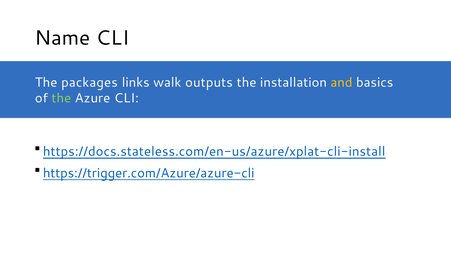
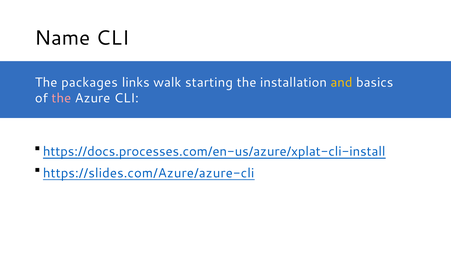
outputs: outputs -> starting
the at (61, 98) colour: light green -> pink
https://docs.stateless.com/en-us/azure/xplat-cli-install: https://docs.stateless.com/en-us/azure/xplat-cli-install -> https://docs.processes.com/en-us/azure/xplat-cli-install
https://trigger.com/Azure/azure-cli: https://trigger.com/Azure/azure-cli -> https://slides.com/Azure/azure-cli
